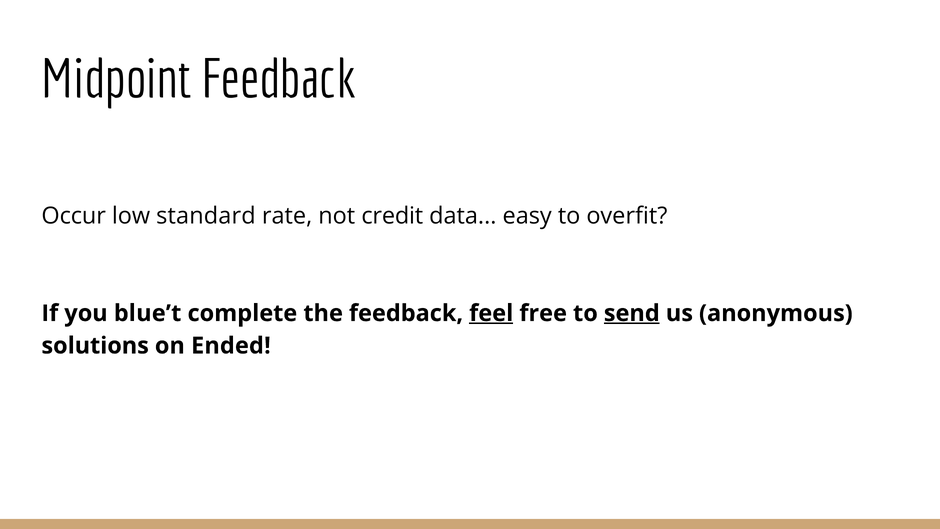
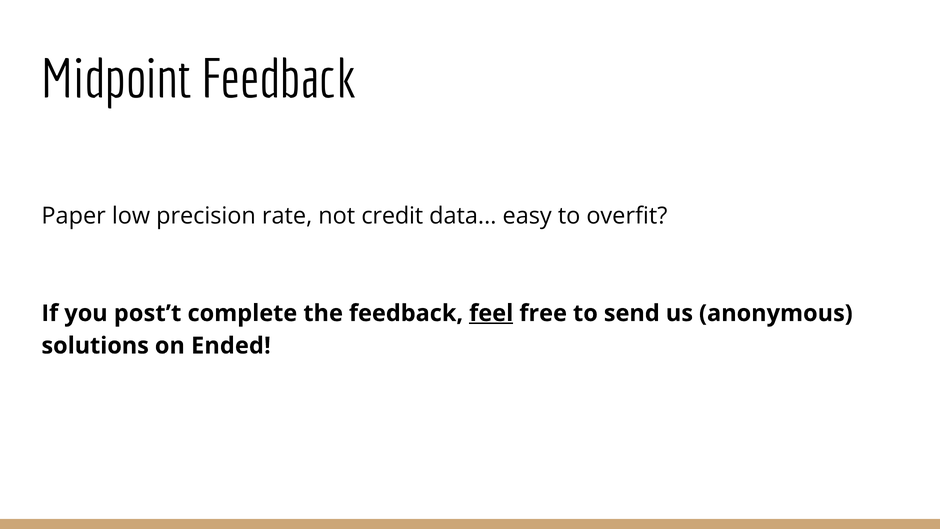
Occur: Occur -> Paper
standard: standard -> precision
blue’t: blue’t -> post’t
send underline: present -> none
